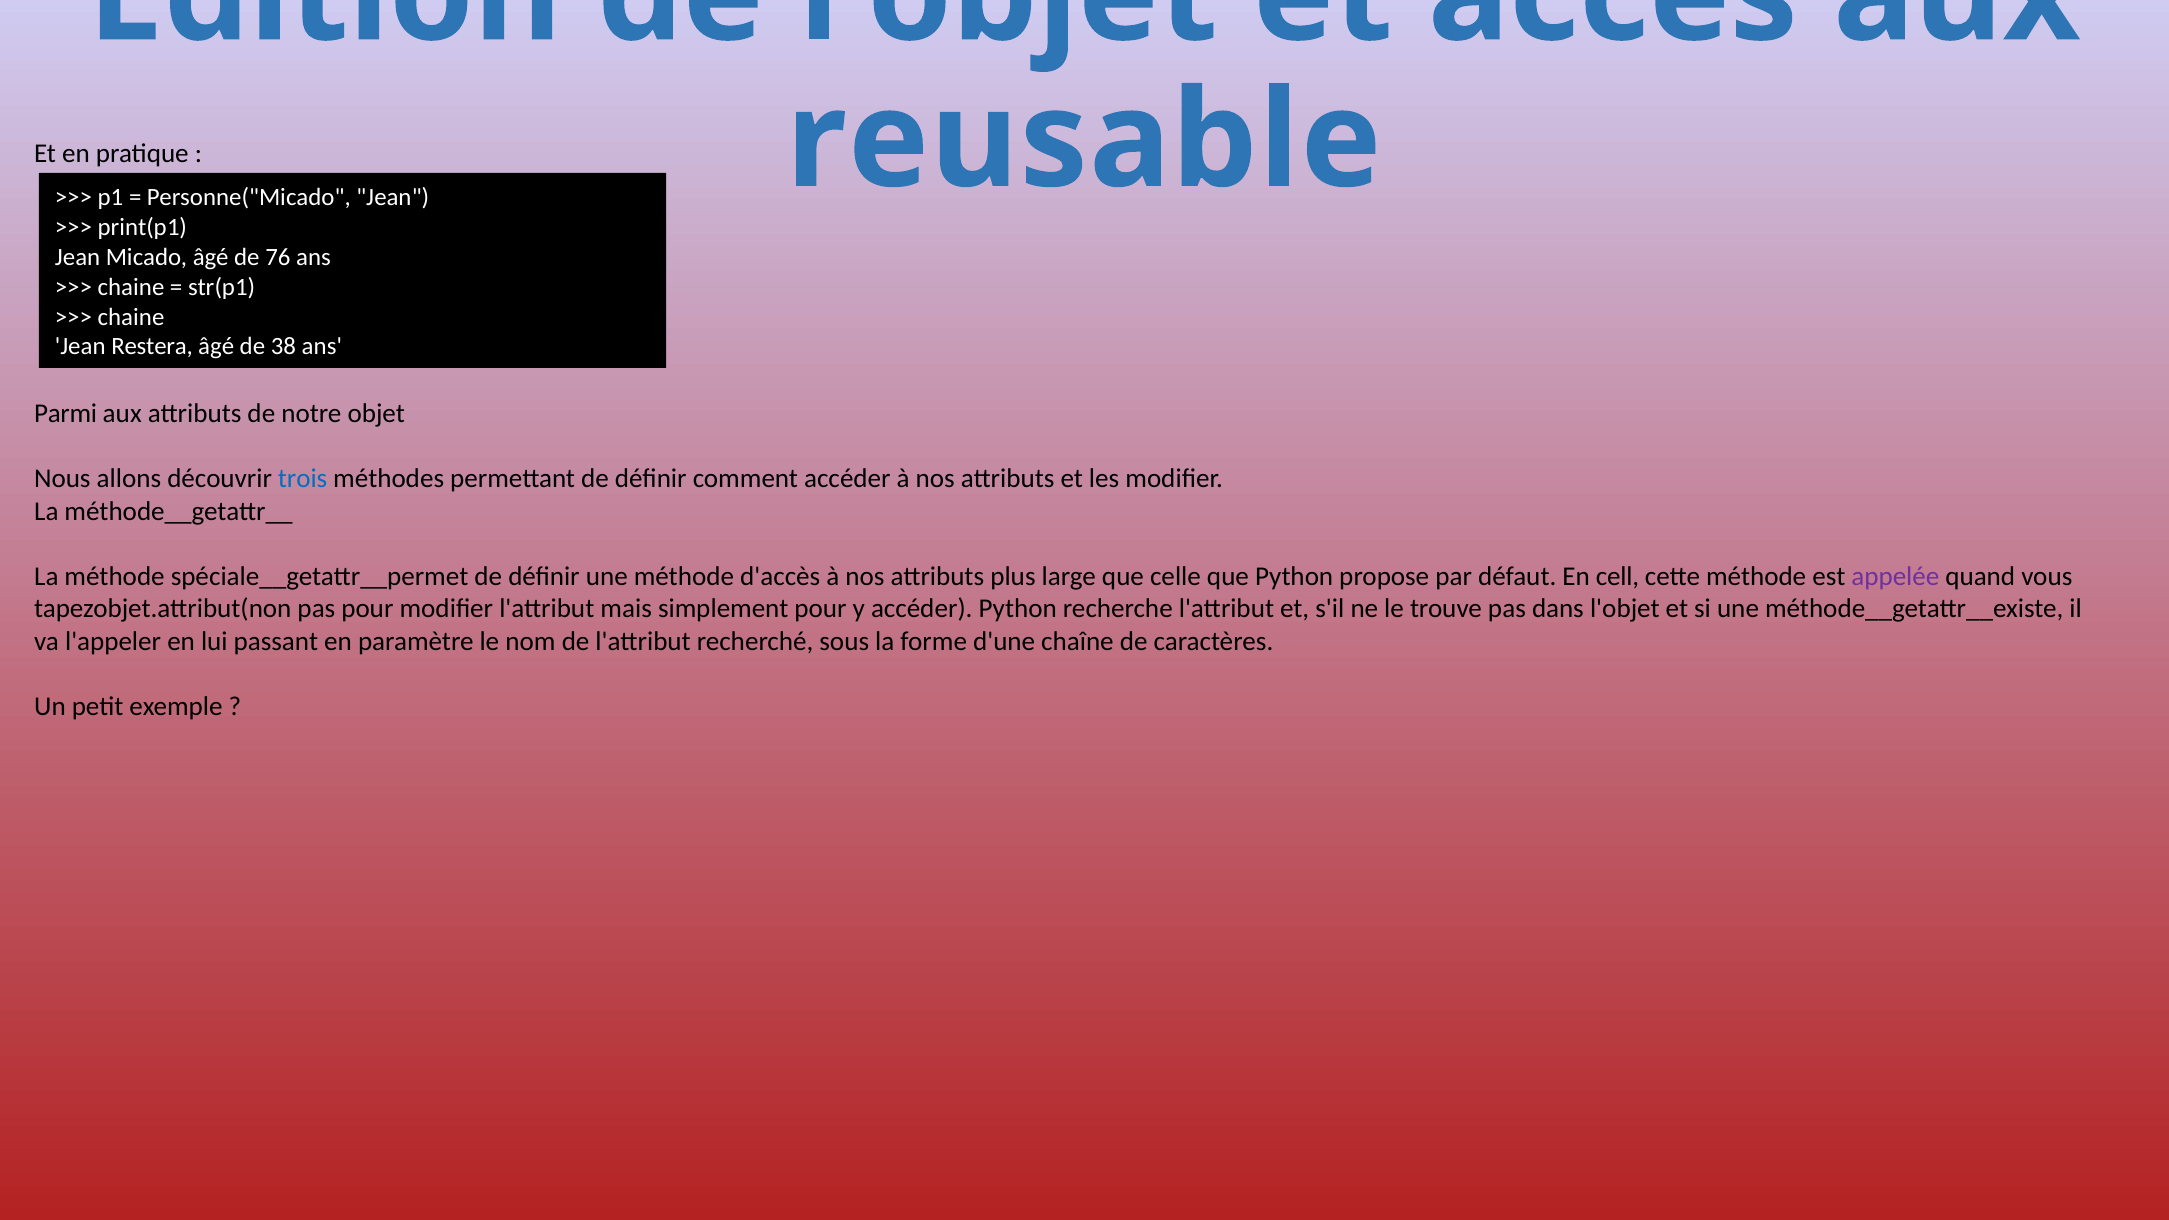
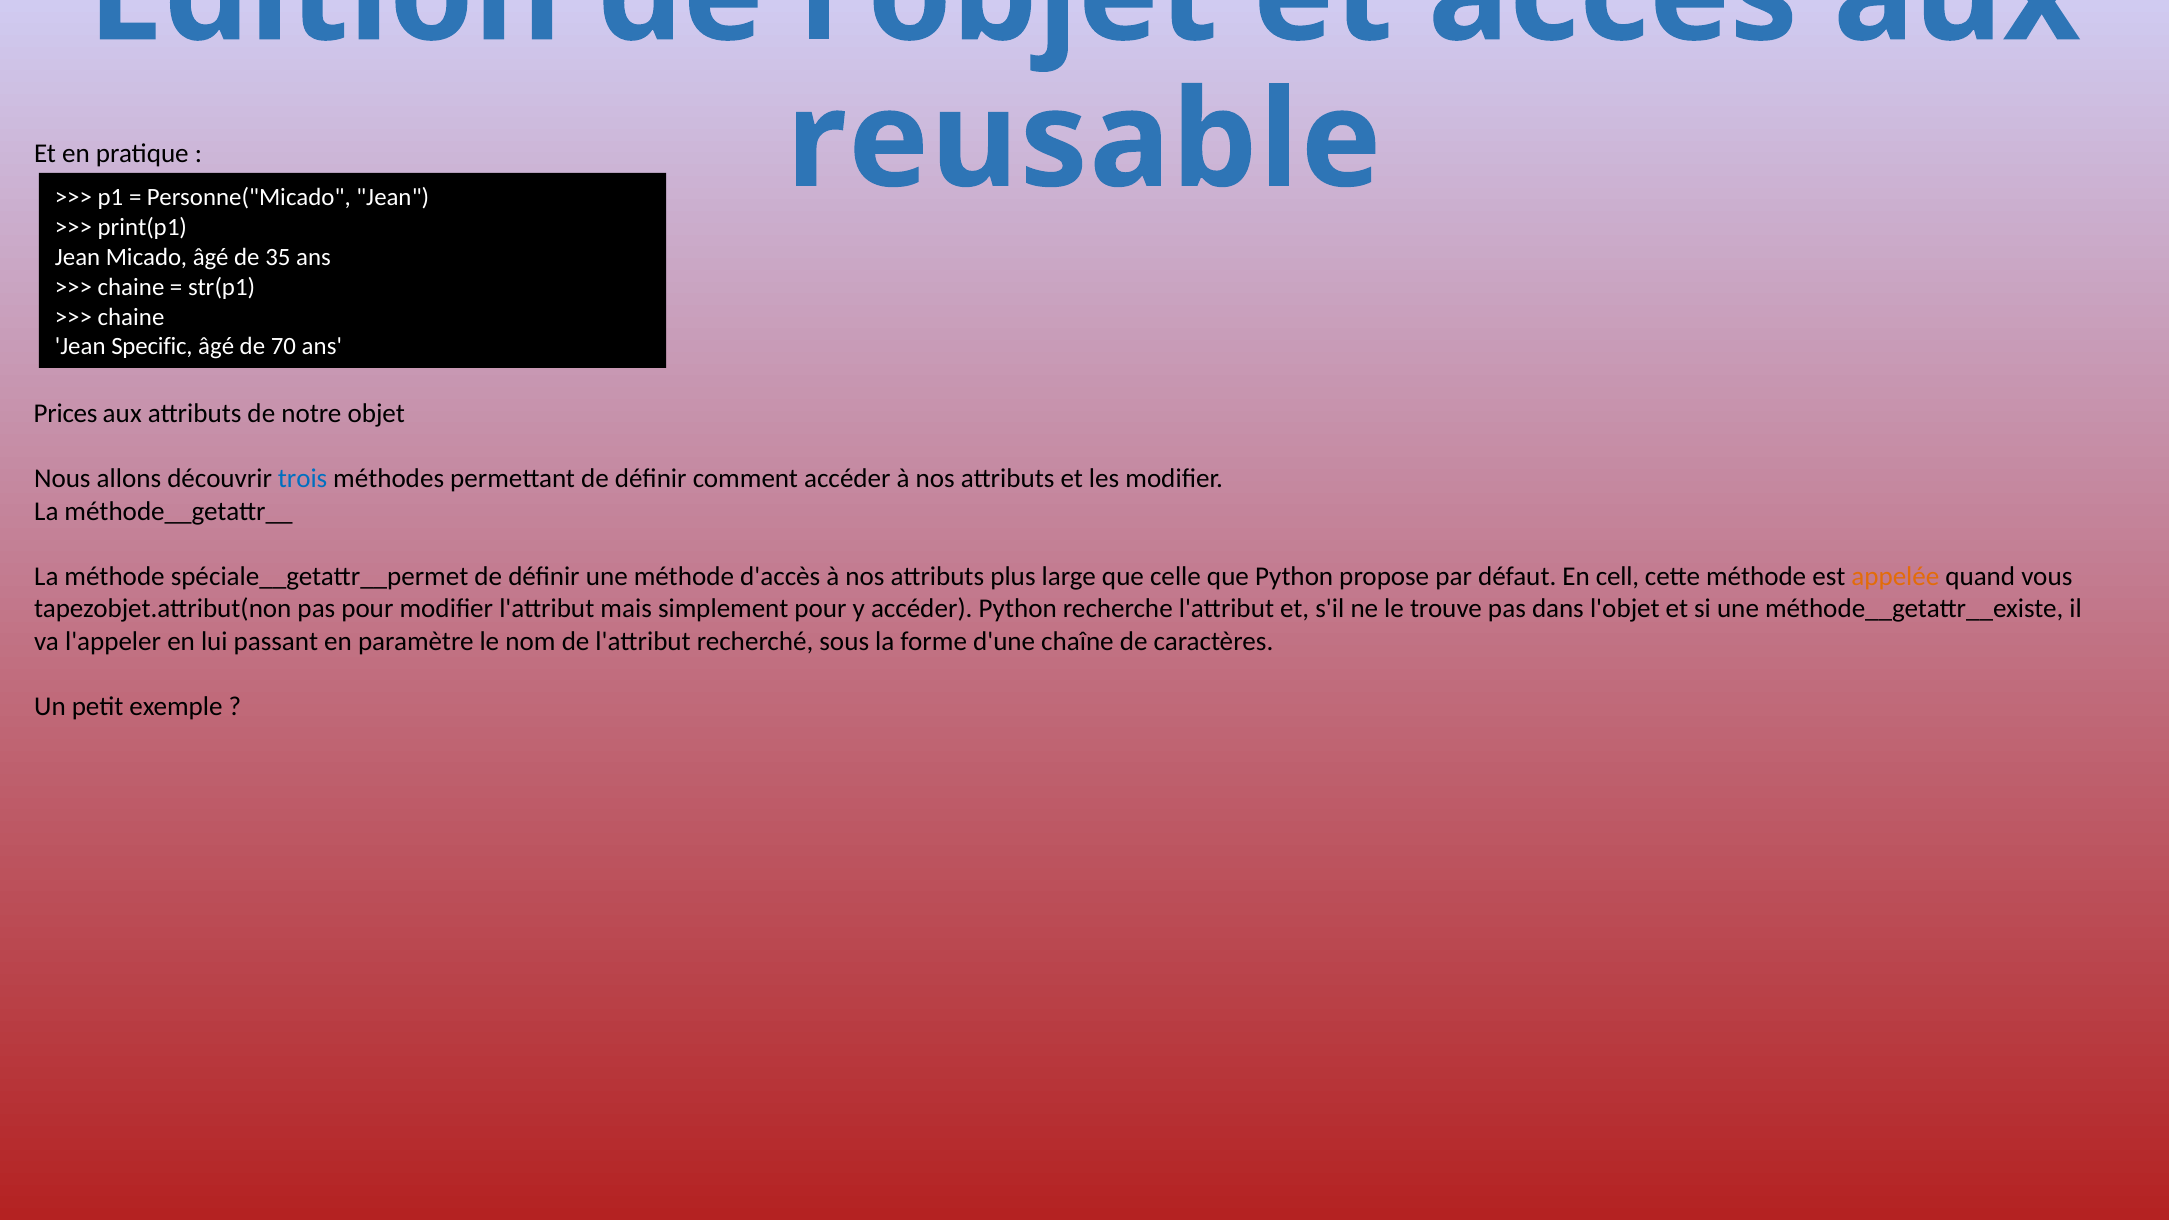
76: 76 -> 35
Restera: Restera -> Specific
38: 38 -> 70
Parmi: Parmi -> Prices
appelée colour: purple -> orange
